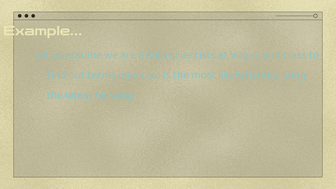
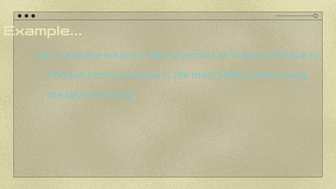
and class: class -> have
